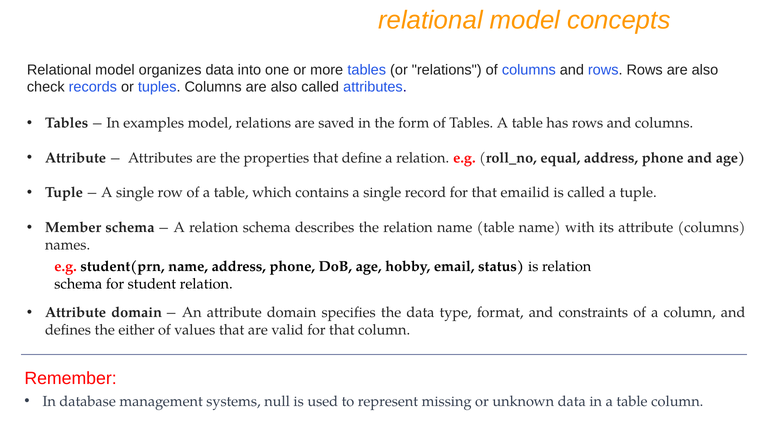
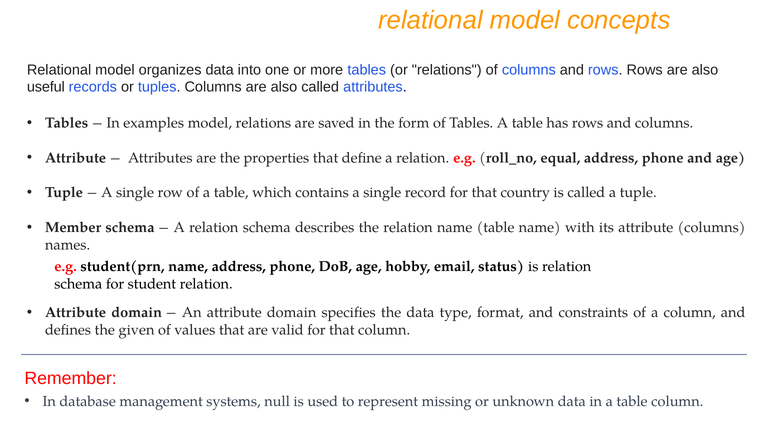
check: check -> useful
emailid: emailid -> country
either: either -> given
